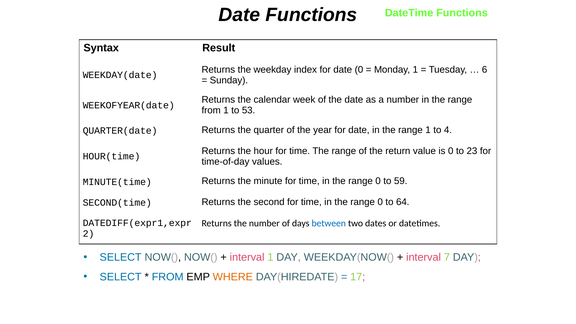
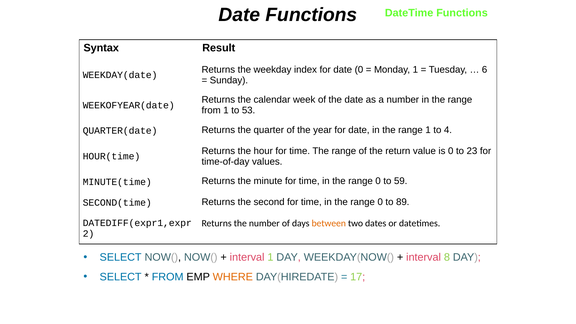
64: 64 -> 89
between colour: blue -> orange
7: 7 -> 8
